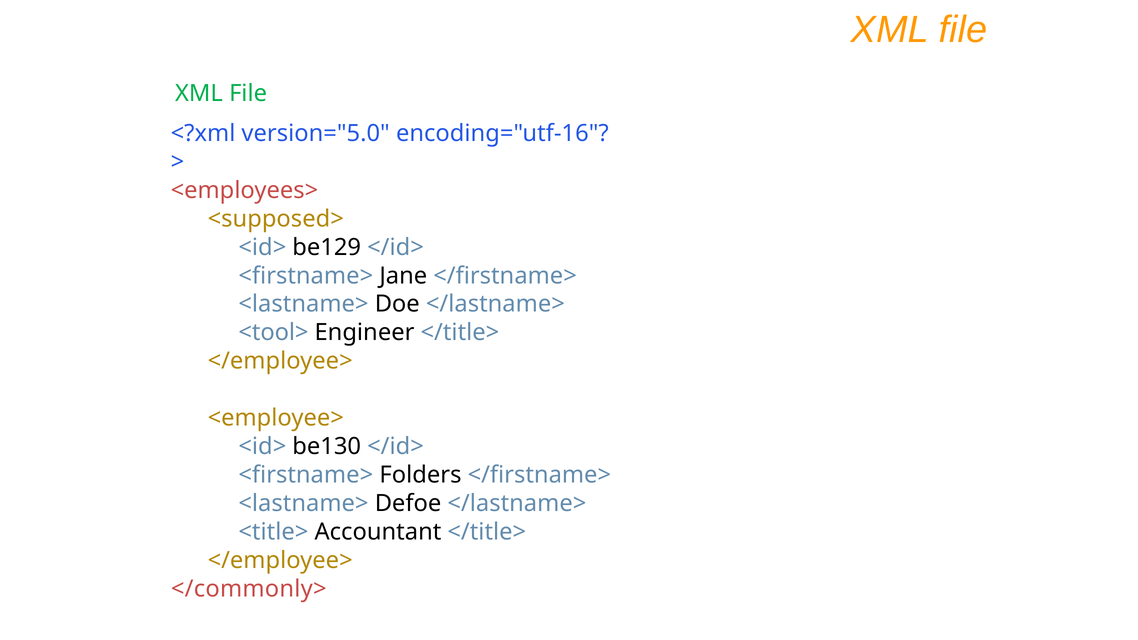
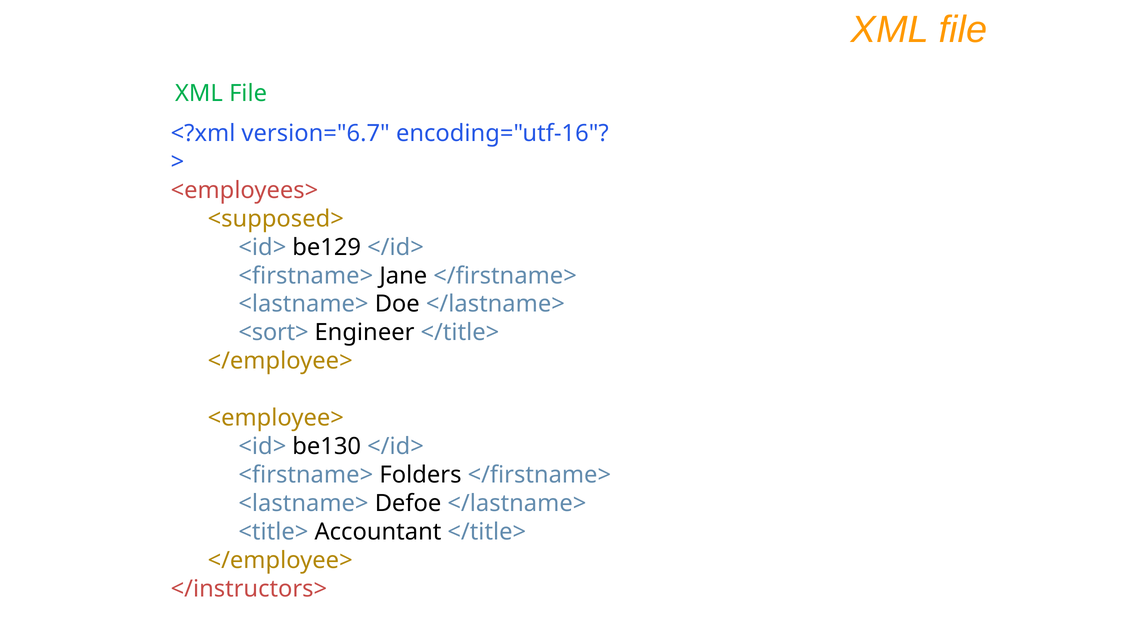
version="5.0: version="5.0 -> version="6.7
<tool>: <tool> -> <sort>
</commonly>: </commonly> -> </instructors>
